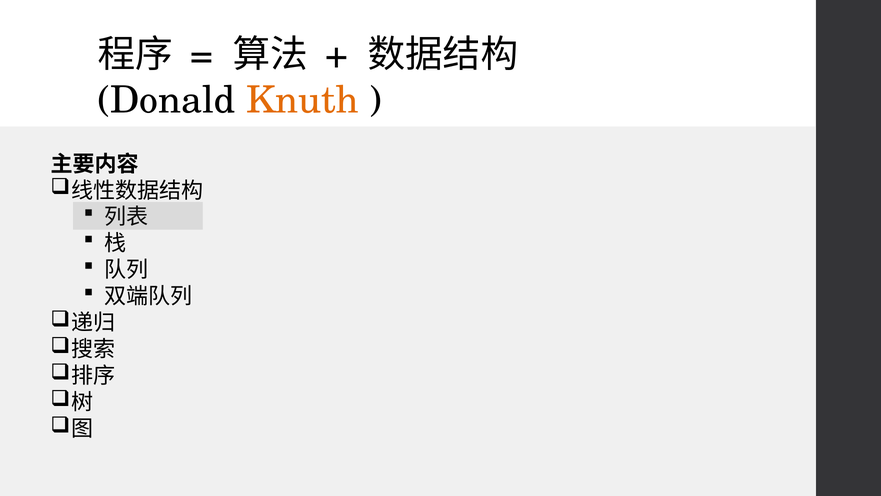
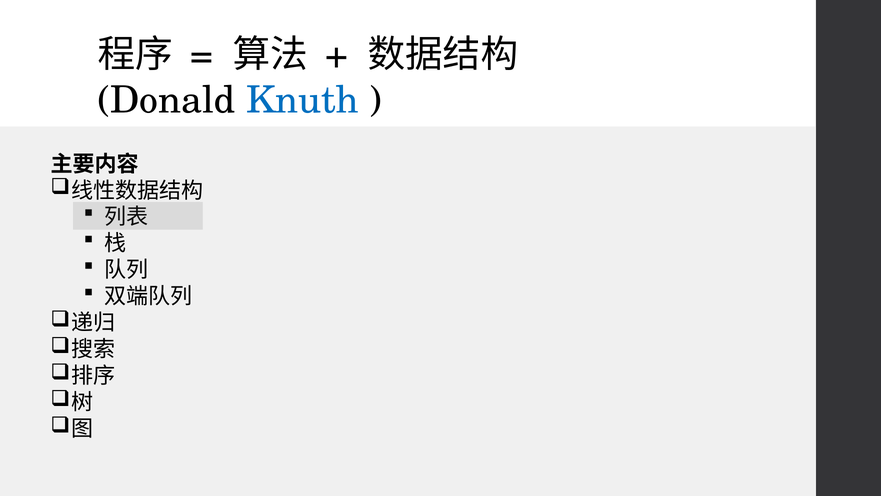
Knuth colour: orange -> blue
